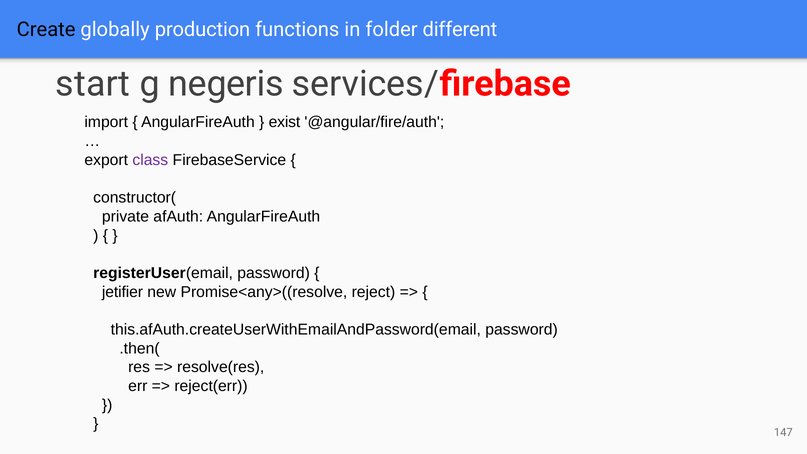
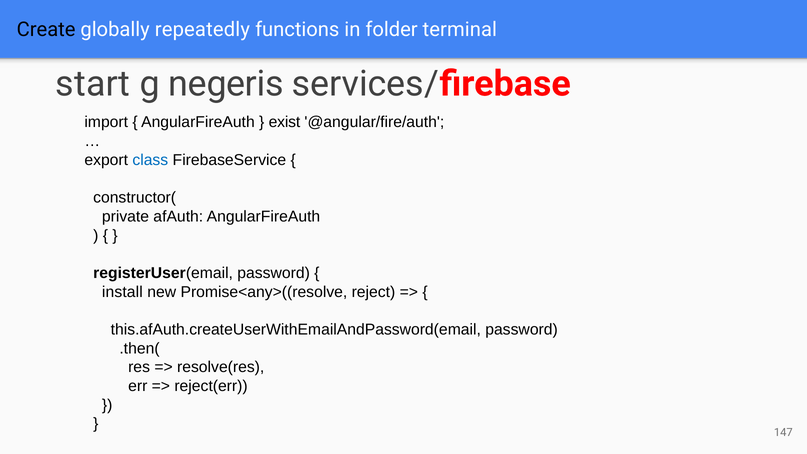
production: production -> repeatedly
different: different -> terminal
class colour: purple -> blue
jetifier: jetifier -> install
